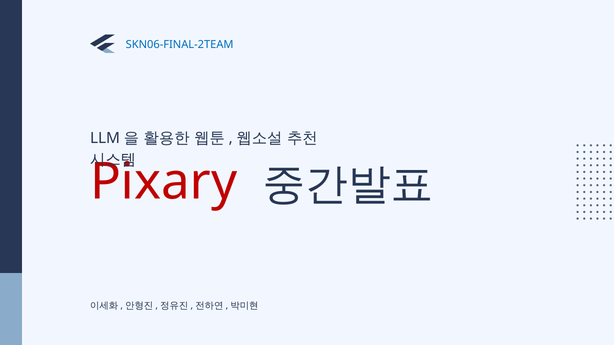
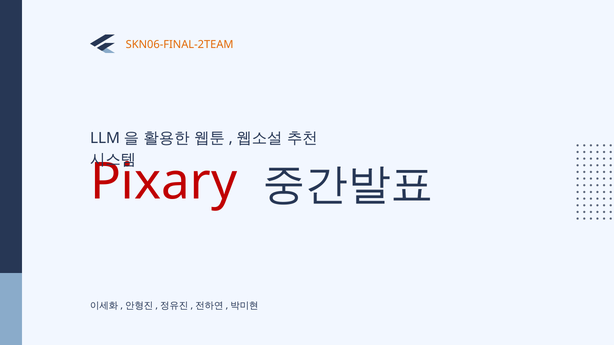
SKN06-FINAL-2TEAM colour: blue -> orange
